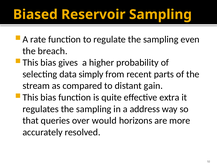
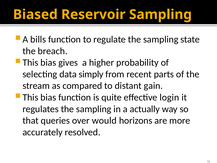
rate: rate -> bills
even: even -> state
extra: extra -> login
address: address -> actually
